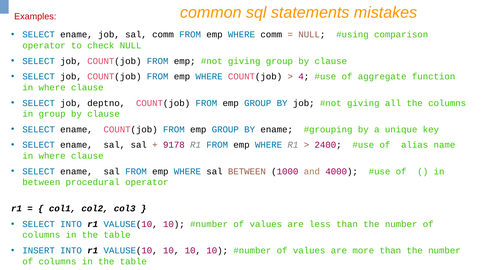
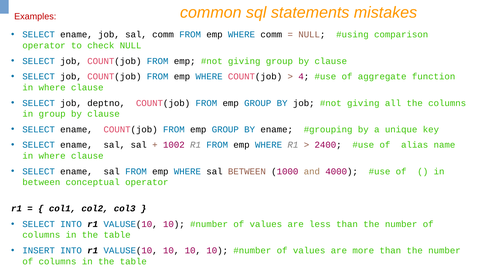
9178: 9178 -> 1002
procedural: procedural -> conceptual
